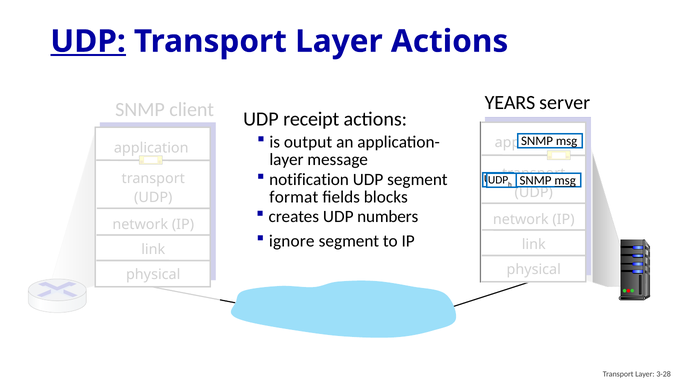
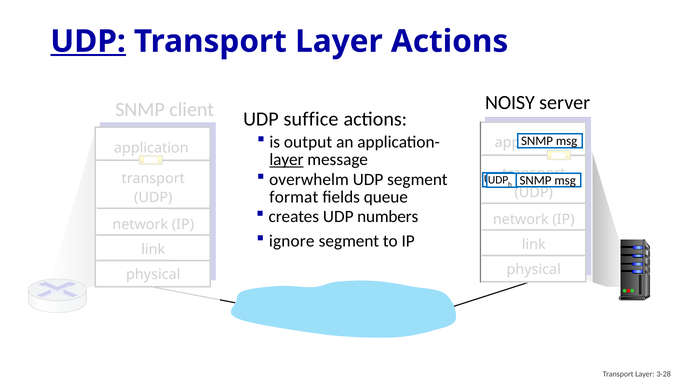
YEARS: YEARS -> NOISY
receipt: receipt -> suffice
layer at (286, 160) underline: none -> present
notification: notification -> overwhelm
msg at (565, 181) underline: present -> none
blocks: blocks -> queue
